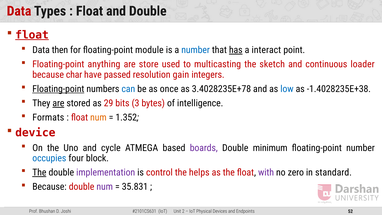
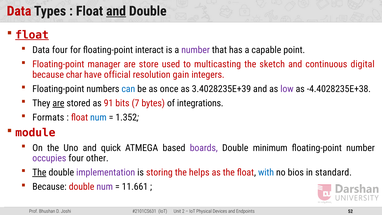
and at (116, 11) underline: none -> present
Data then: then -> four
module: module -> interact
number at (196, 50) colour: blue -> purple
has underline: present -> none
interact: interact -> capable
anything: anything -> manager
loader: loader -> digital
passed: passed -> official
Floating-point at (58, 89) underline: present -> none
3.4028235E+78: 3.4028235E+78 -> 3.4028235E+39
low colour: blue -> purple
-1.4028235E+38: -1.4028235E+38 -> -4.4028235E+38
29: 29 -> 91
3: 3 -> 7
intelligence: intelligence -> integrations
num at (98, 117) colour: orange -> blue
device: device -> module
cycle: cycle -> quick
occupies colour: blue -> purple
block: block -> other
control: control -> storing
with colour: purple -> blue
zero: zero -> bios
35.831: 35.831 -> 11.661
